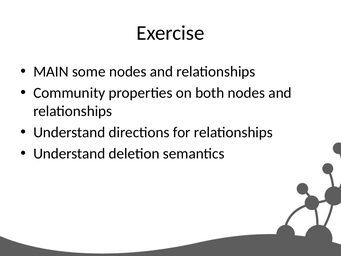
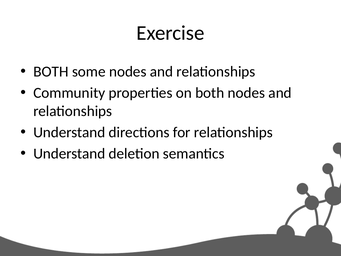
MAIN at (51, 72): MAIN -> BOTH
